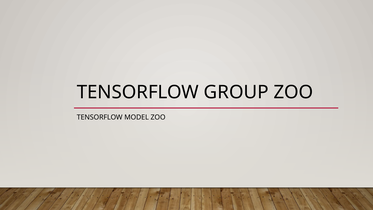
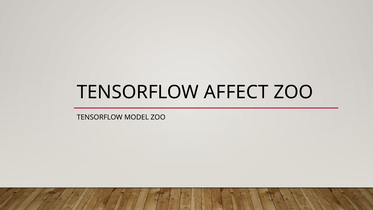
GROUP: GROUP -> AFFECT
